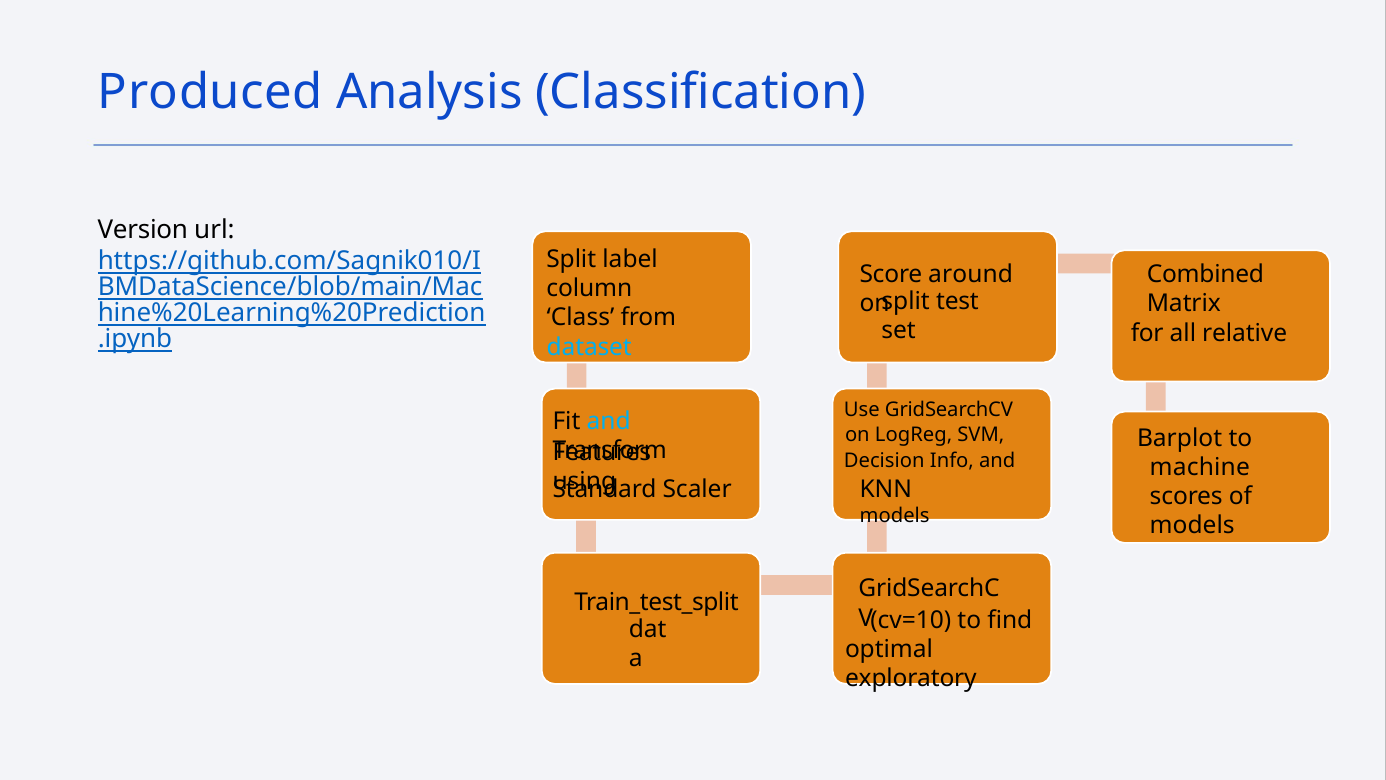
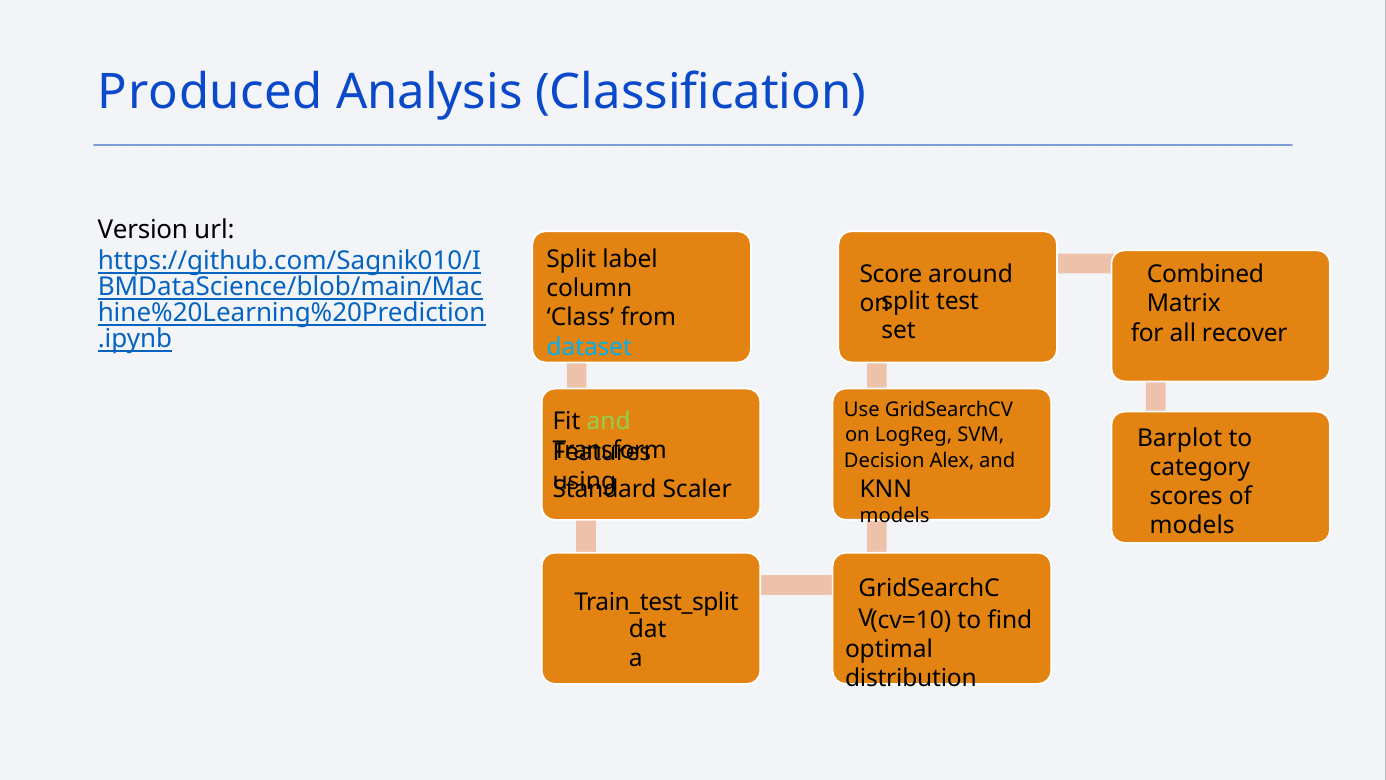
relative: relative -> recover
and at (609, 421) colour: light blue -> light green
Info: Info -> Alex
machine: machine -> category
exploratory: exploratory -> distribution
